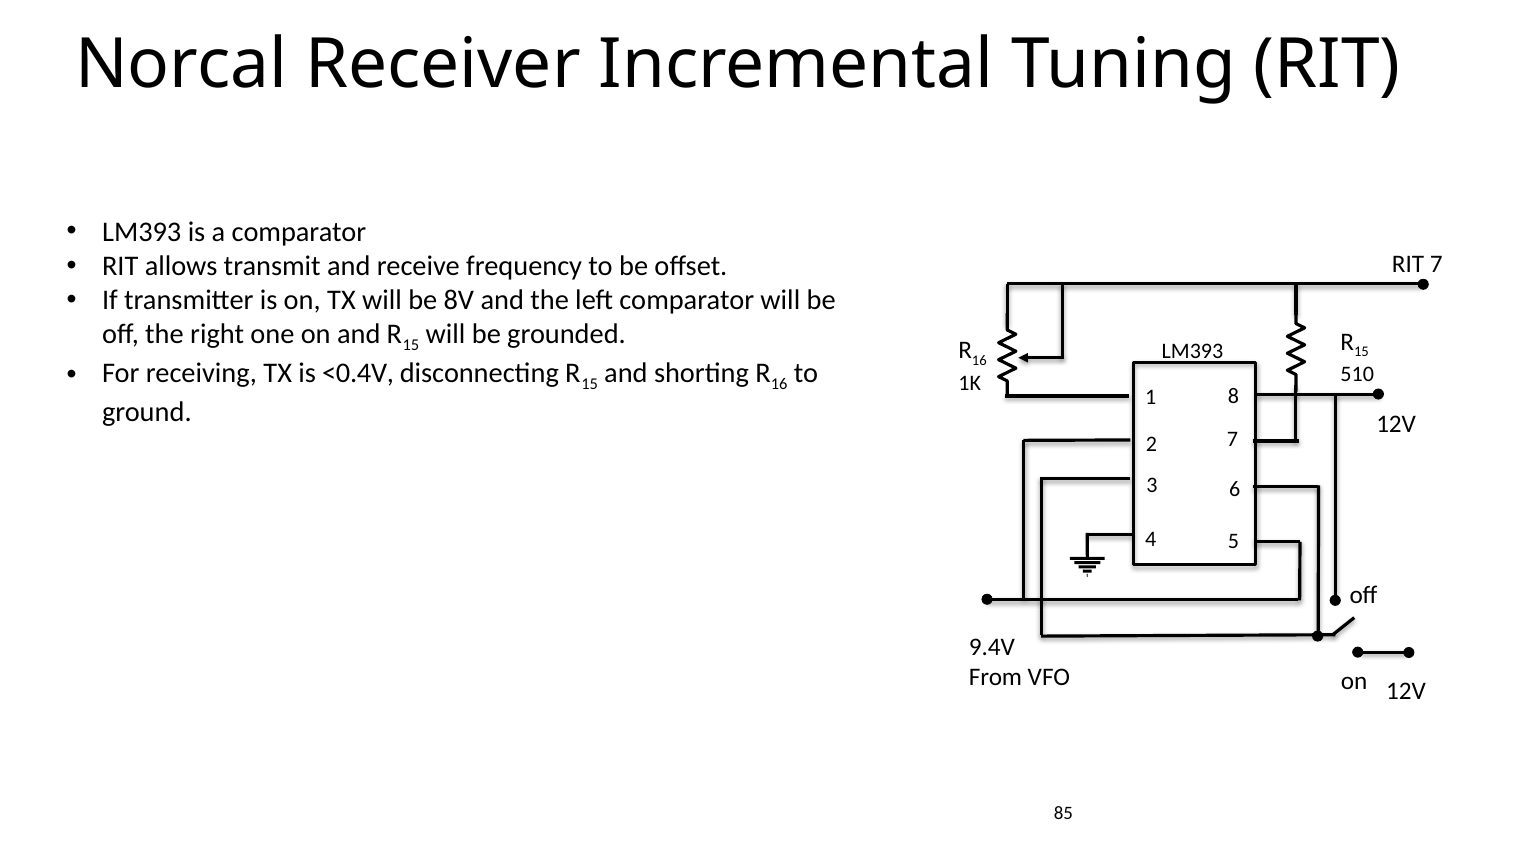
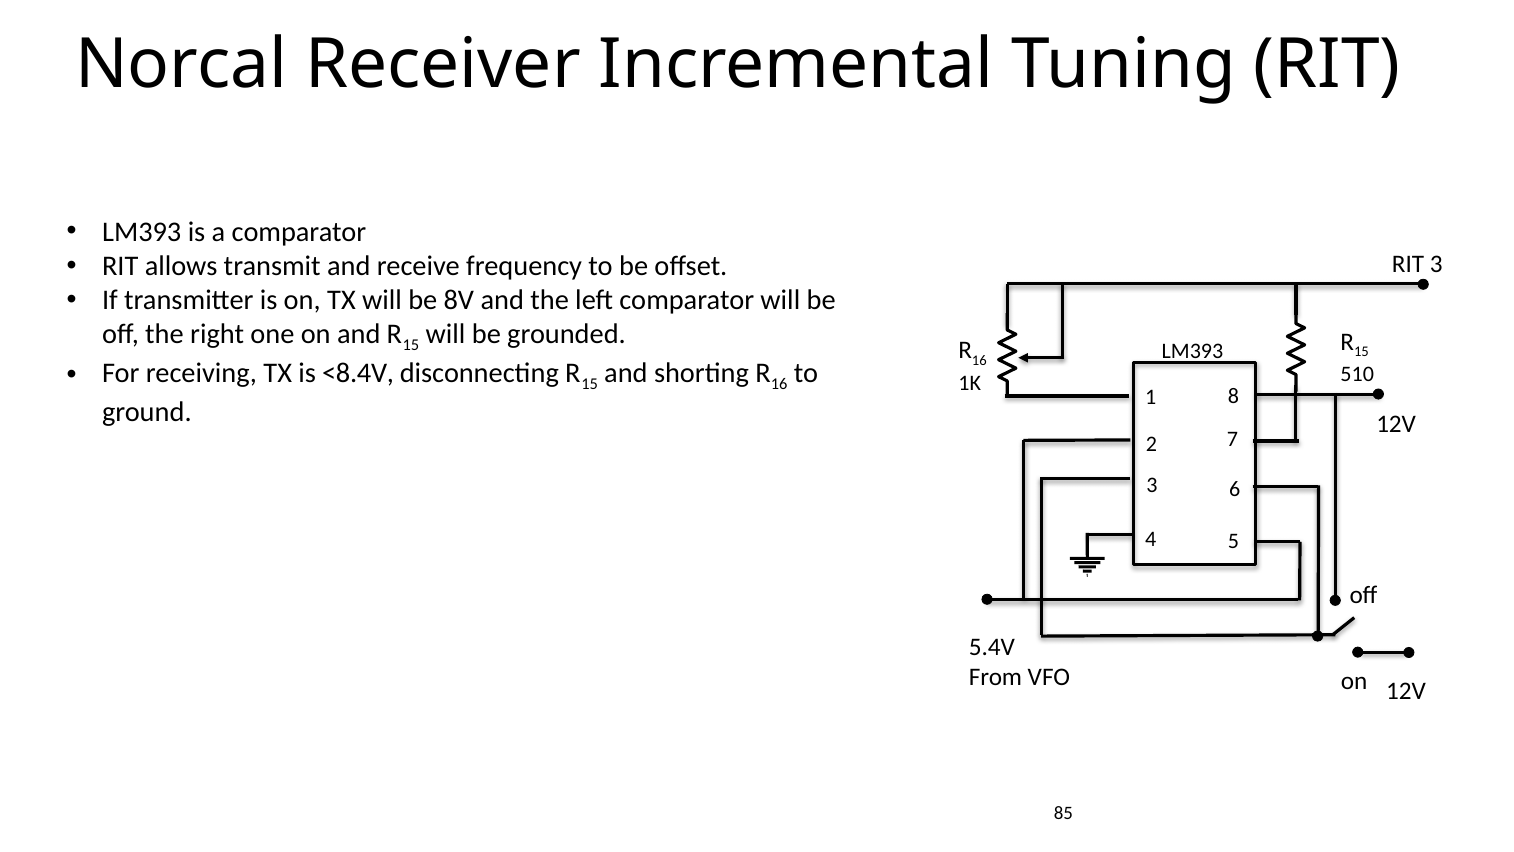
RIT 7: 7 -> 3
<0.4V: <0.4V -> <8.4V
9.4V: 9.4V -> 5.4V
